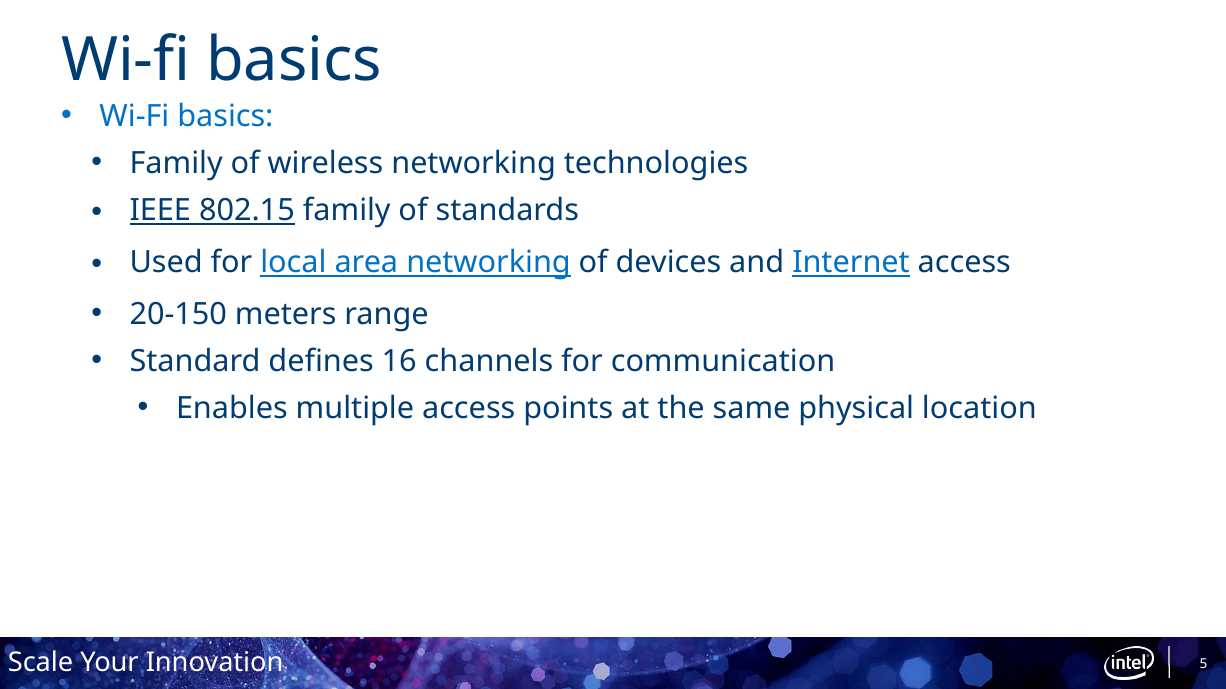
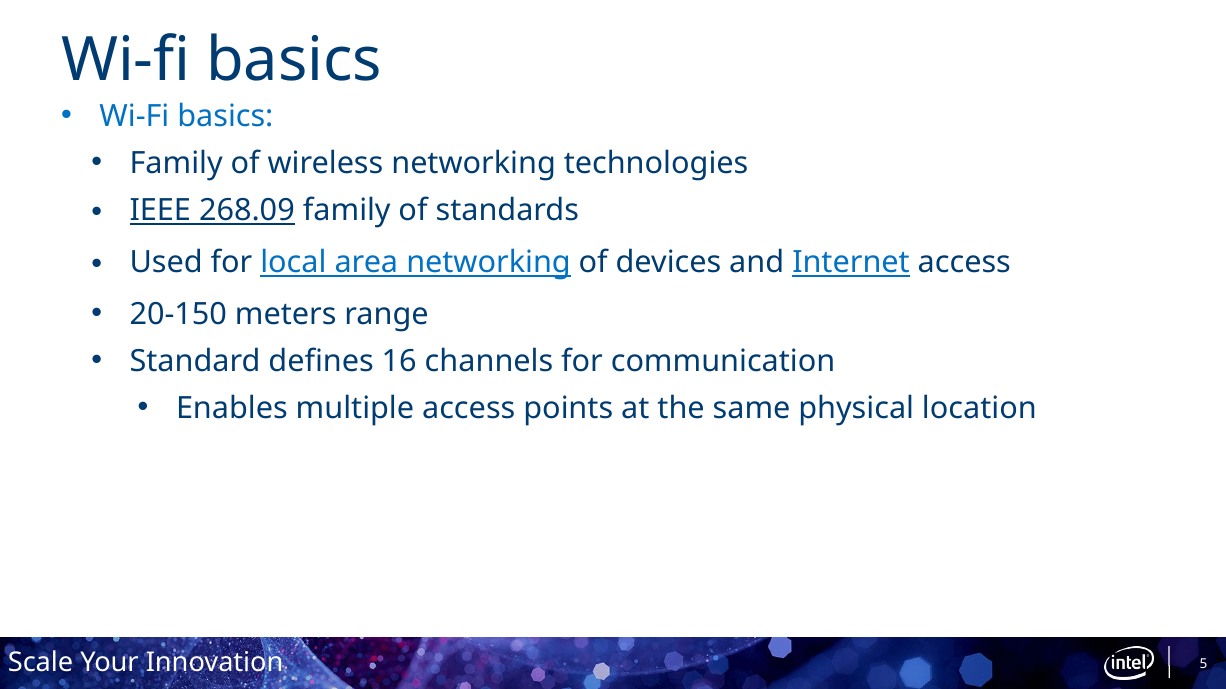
802.15: 802.15 -> 268.09
